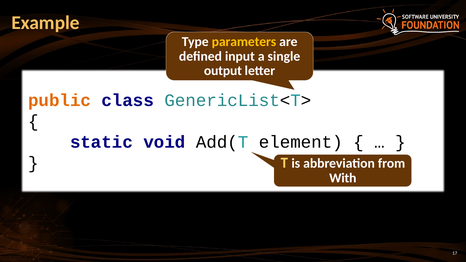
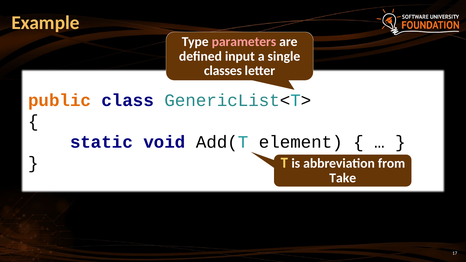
parameters colour: yellow -> pink
output: output -> classes
With: With -> Take
